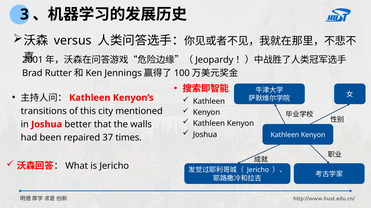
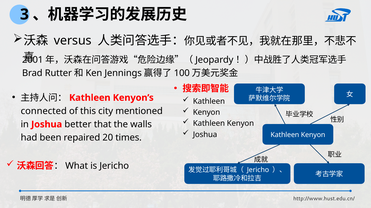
transitions: transitions -> connected
37: 37 -> 20
